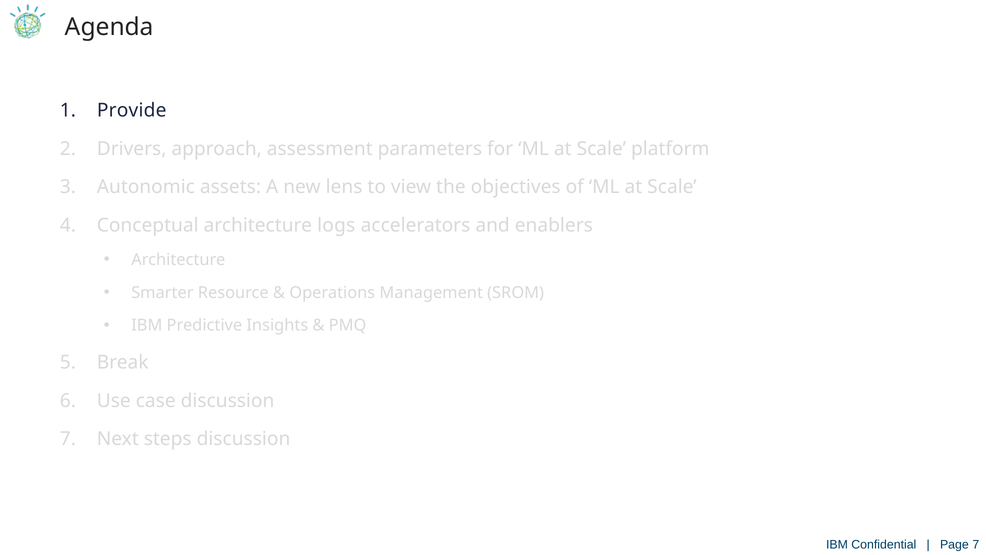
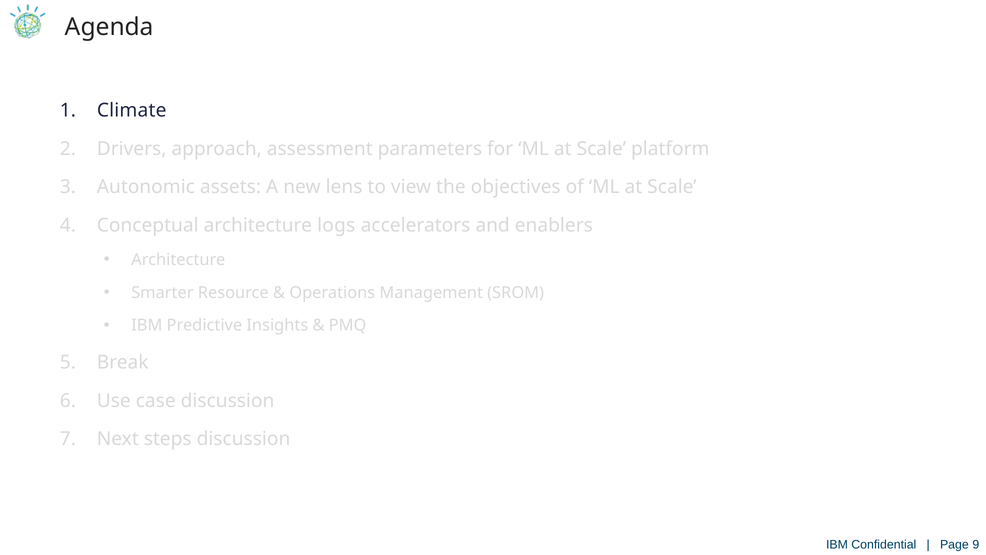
Provide: Provide -> Climate
Page 7: 7 -> 9
